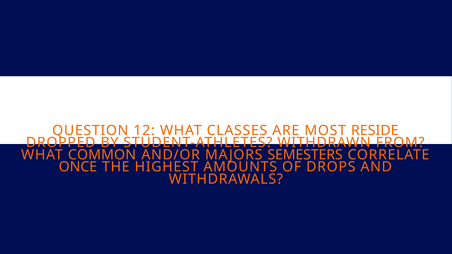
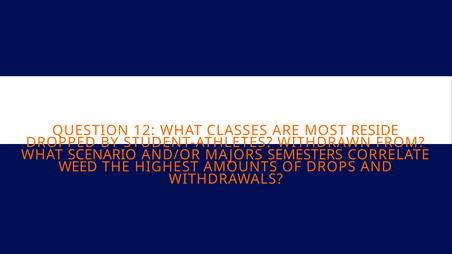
COMMON: COMMON -> SCENARIO
ONCE: ONCE -> WEED
